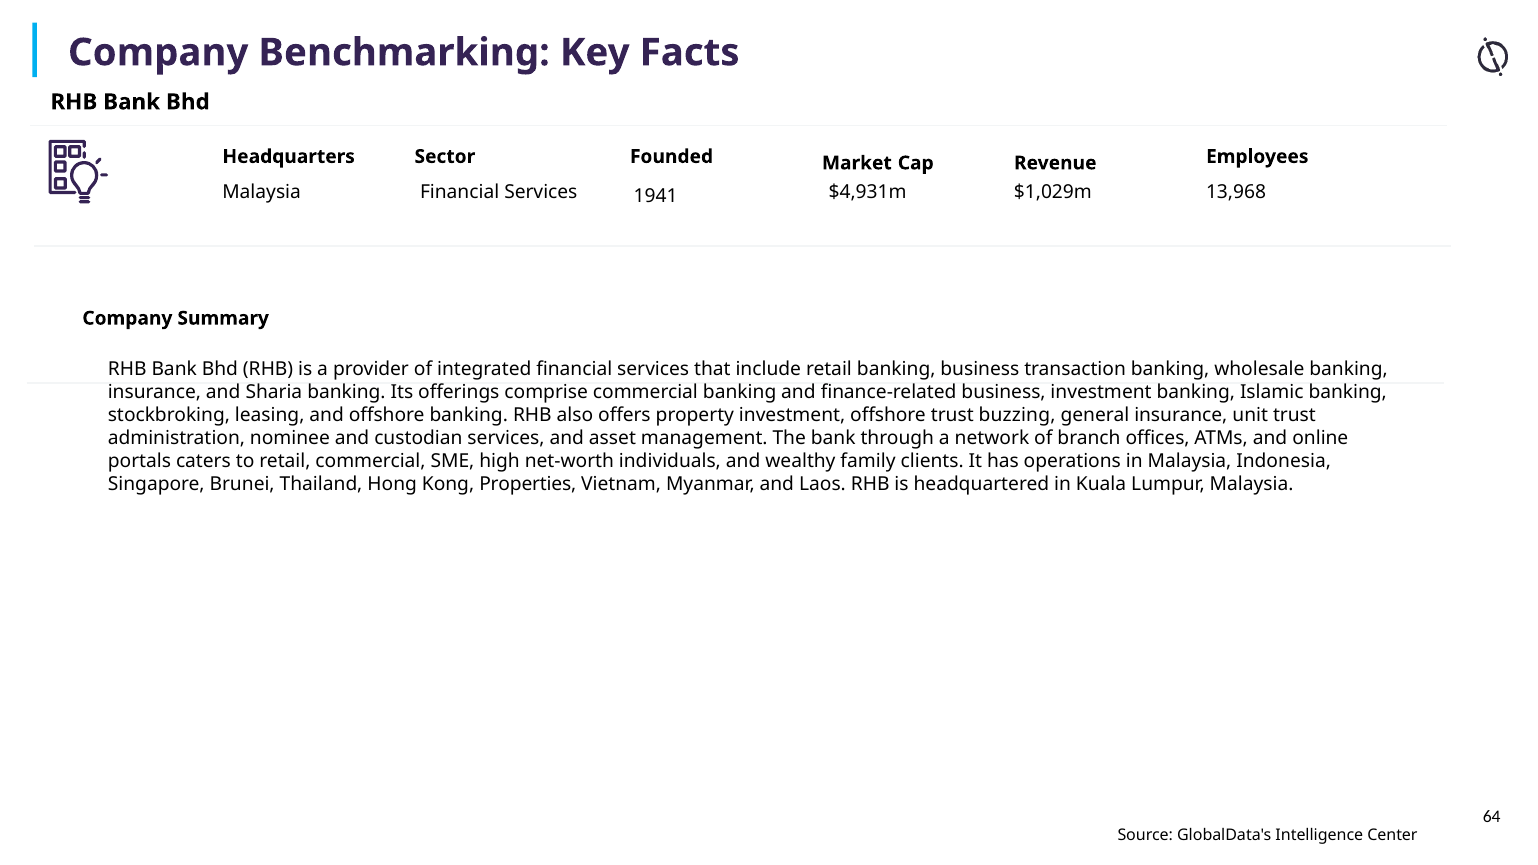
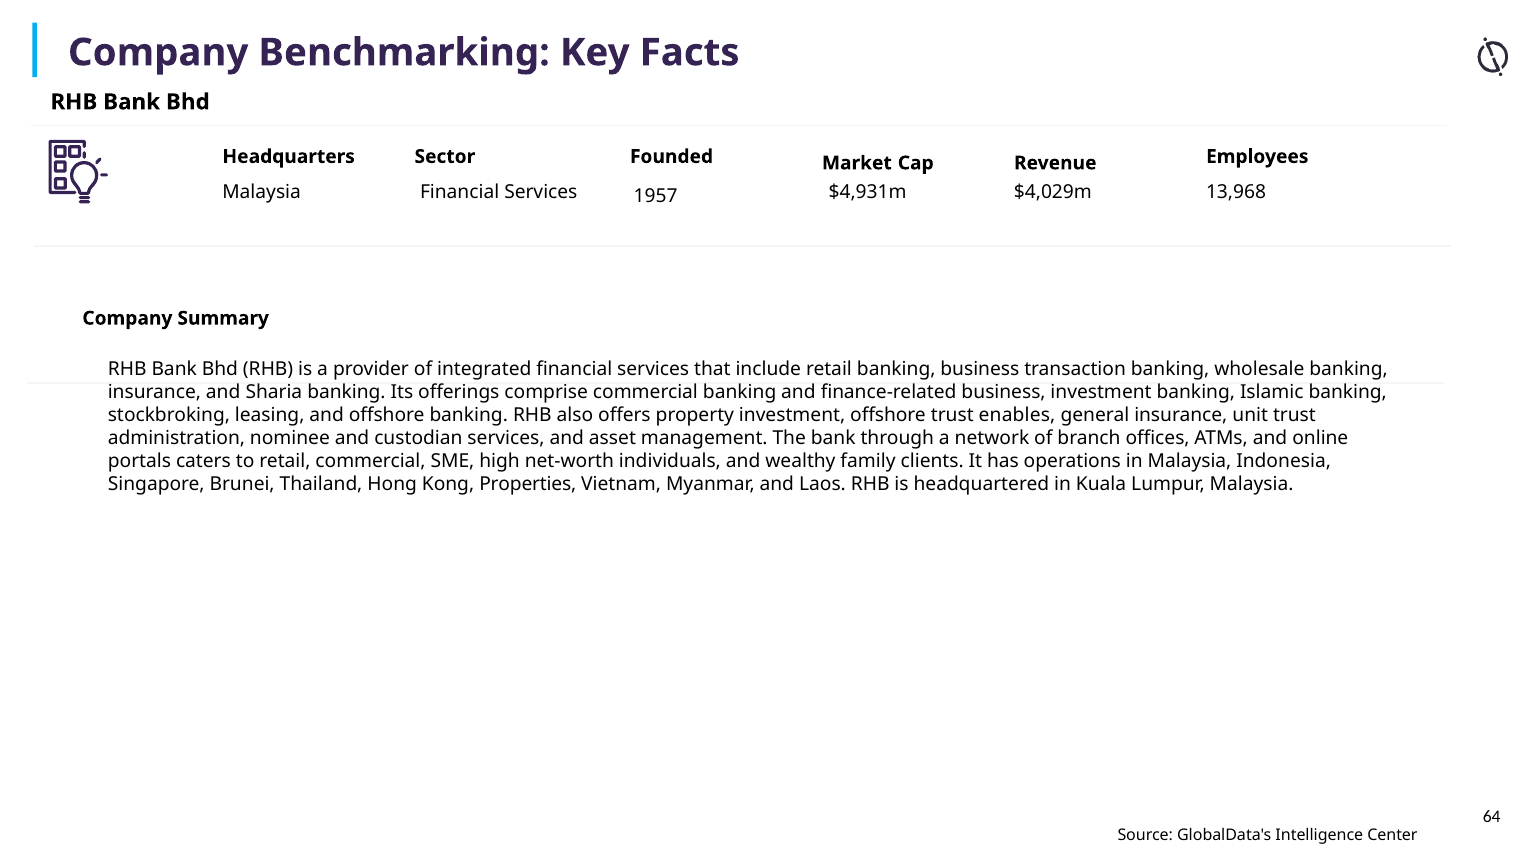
1941: 1941 -> 1957
$1,029m: $1,029m -> $4,029m
buzzing: buzzing -> enables
